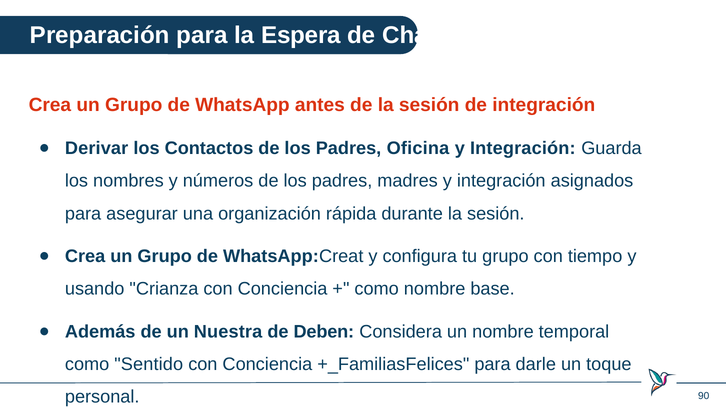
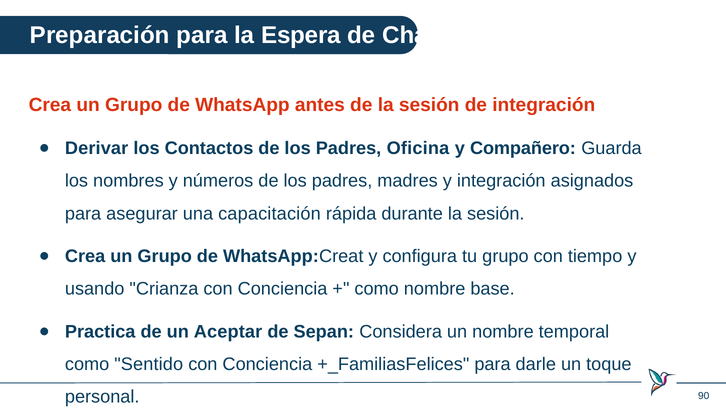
Integración at (523, 148): Integración -> Compañero
organización: organización -> capacitación
Además: Además -> Practica
Nuestra: Nuestra -> Aceptar
Deben: Deben -> Sepan
